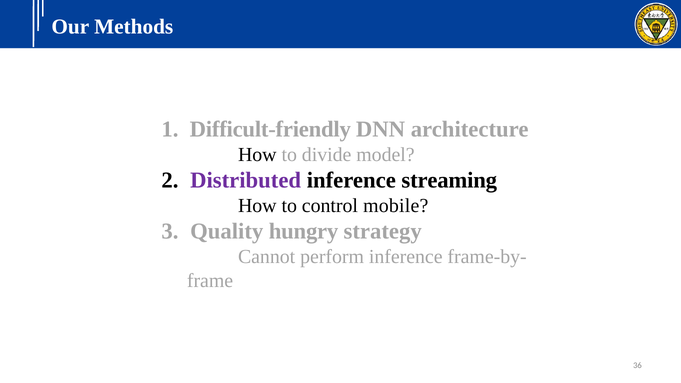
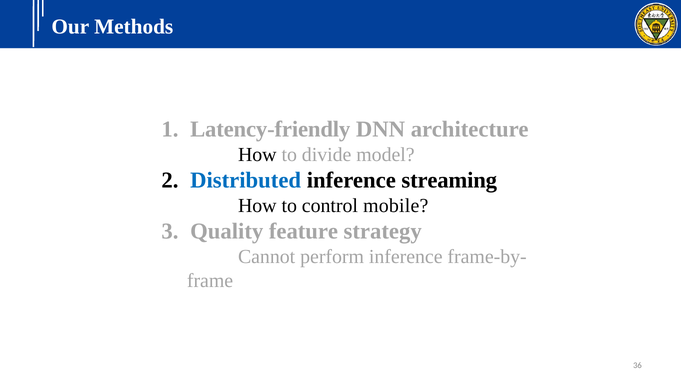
Difficult-friendly: Difficult-friendly -> Latency-friendly
Distributed colour: purple -> blue
hungry: hungry -> feature
